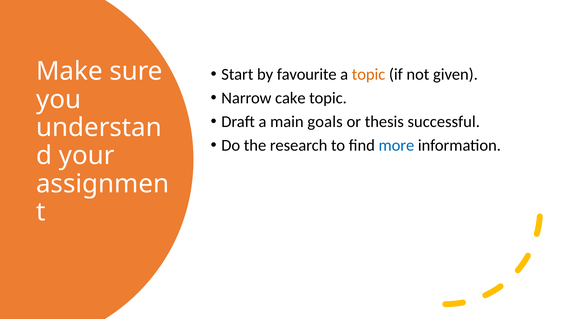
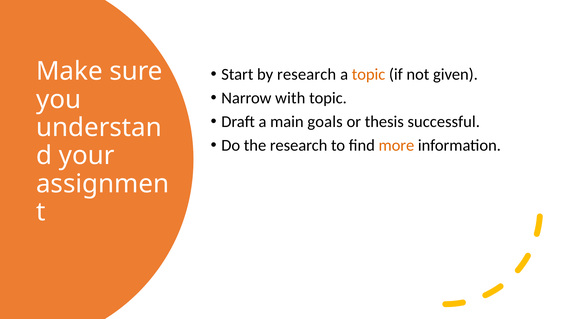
by favourite: favourite -> research
cake: cake -> with
more colour: blue -> orange
